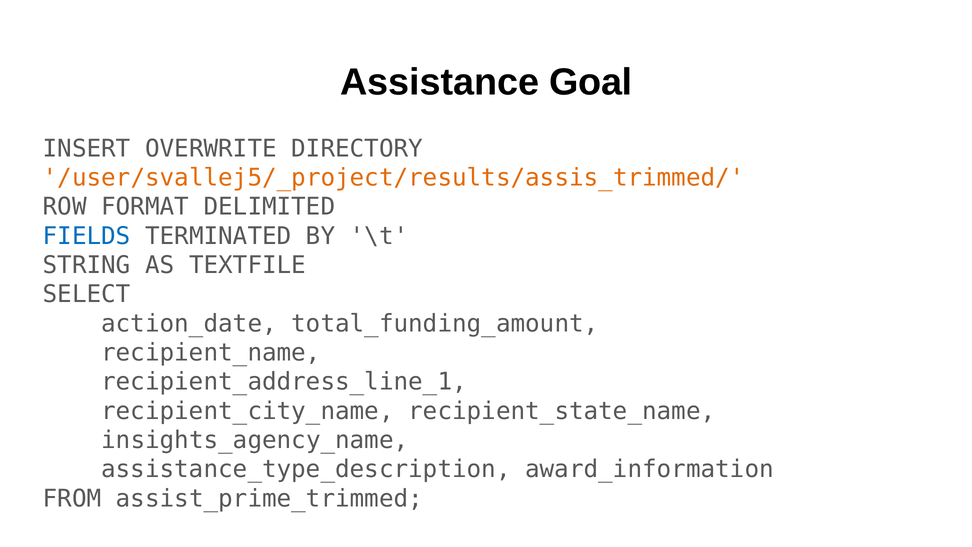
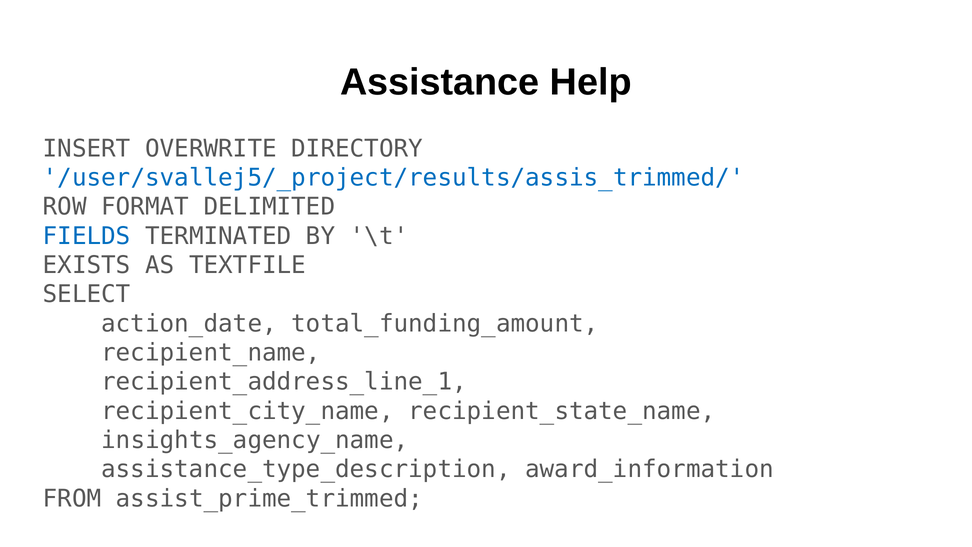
Goal: Goal -> Help
/user/svallej5/_project/results/assis_trimmed/ colour: orange -> blue
STRING: STRING -> EXISTS
